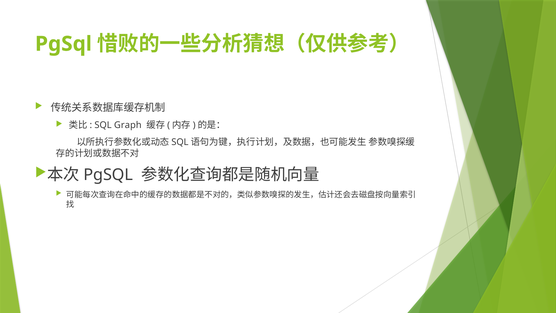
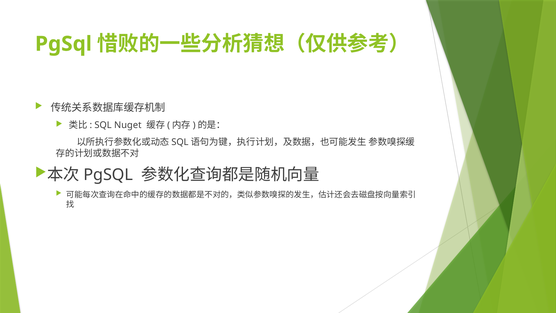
Graph: Graph -> Nuget
